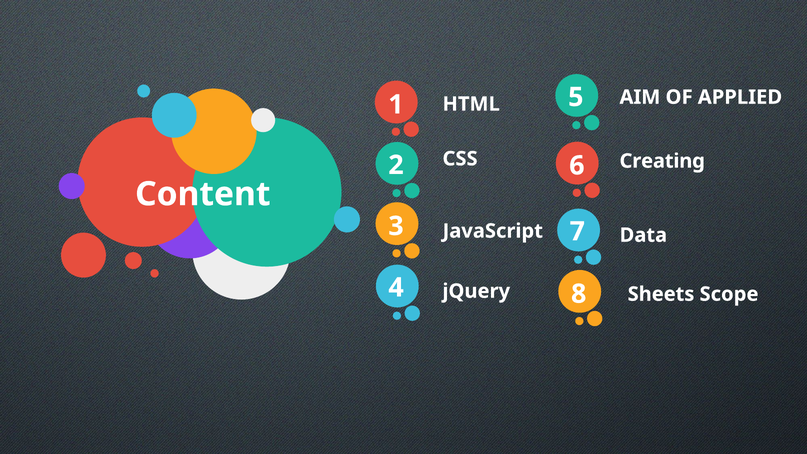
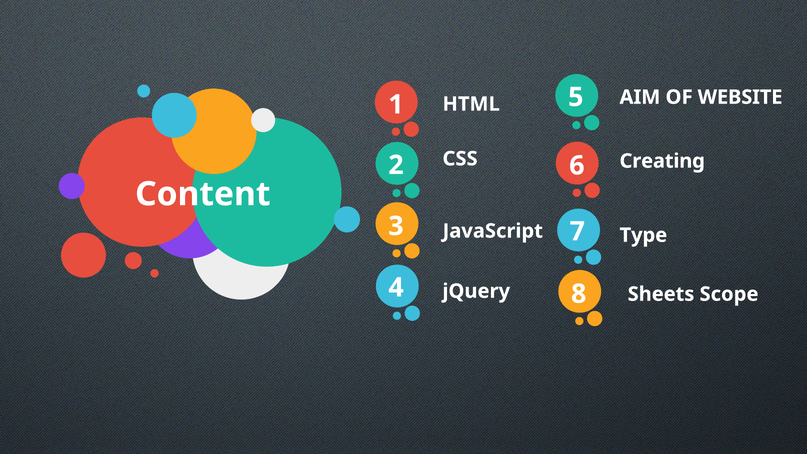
APPLIED: APPLIED -> WEBSITE
Data: Data -> Type
